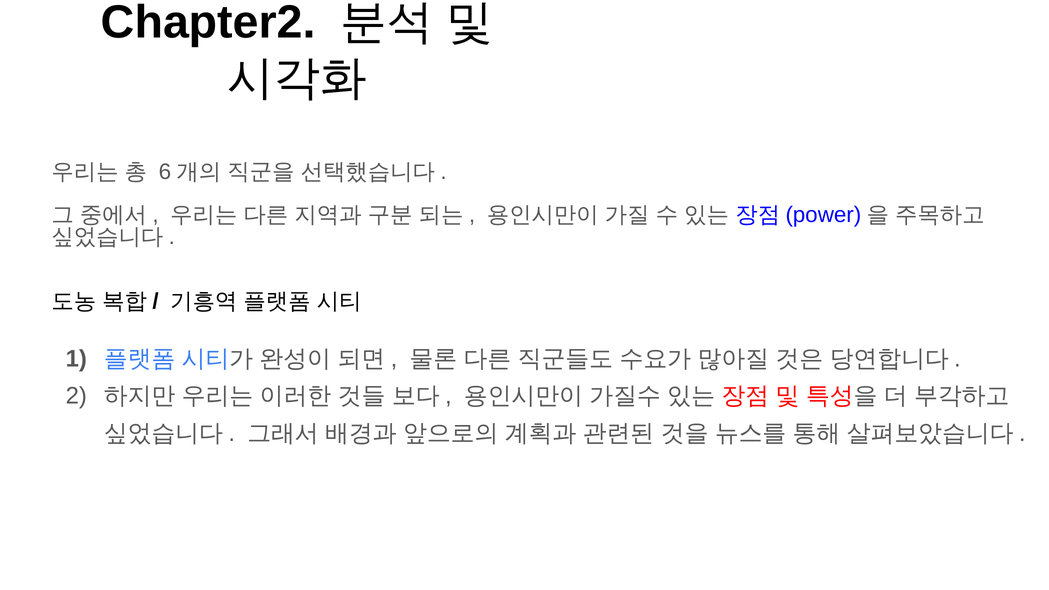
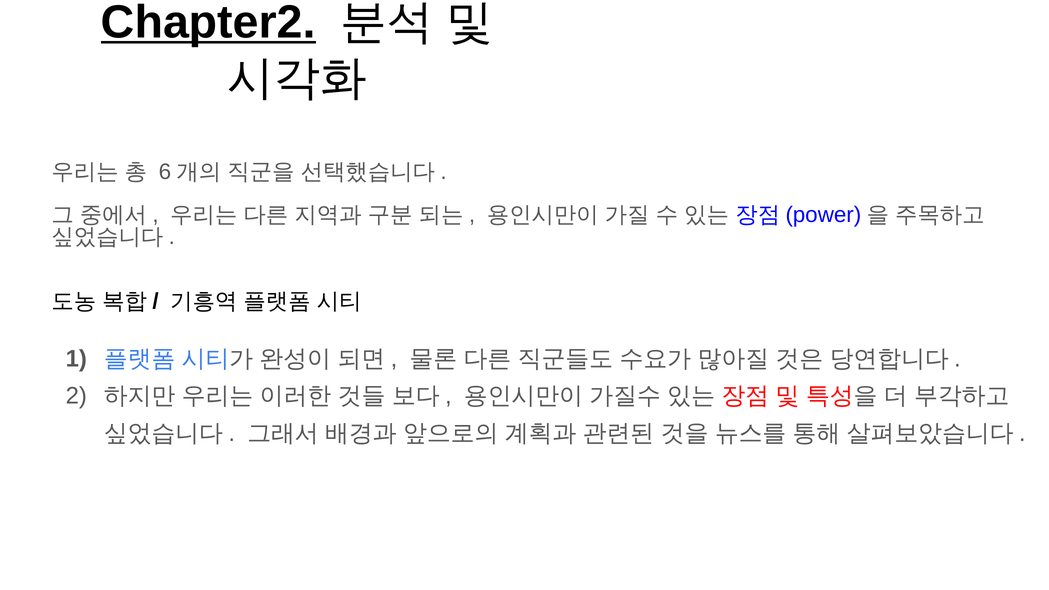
Chapter2 underline: none -> present
